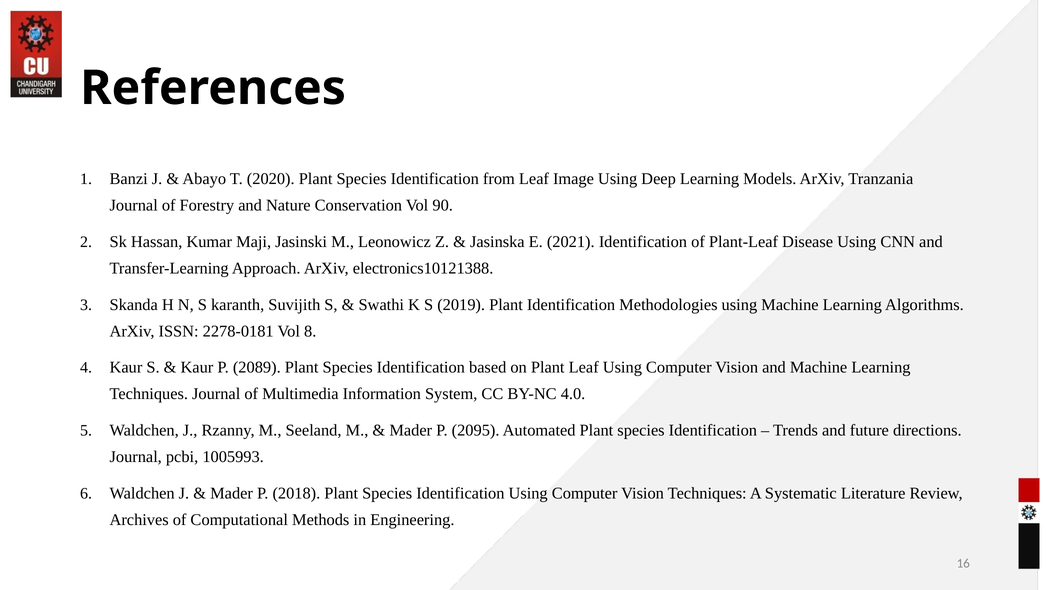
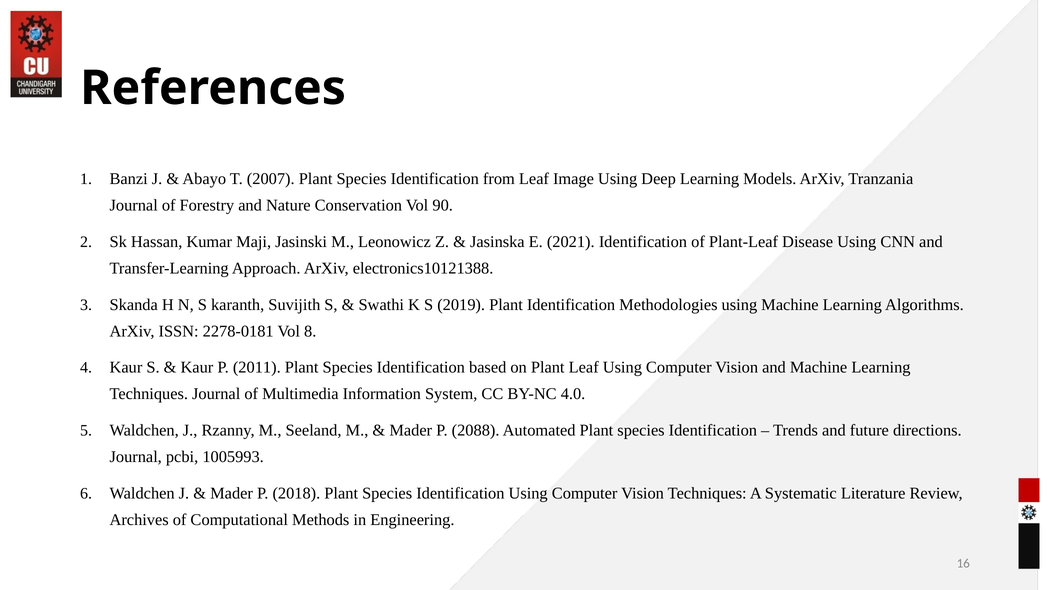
2020: 2020 -> 2007
2089: 2089 -> 2011
2095: 2095 -> 2088
